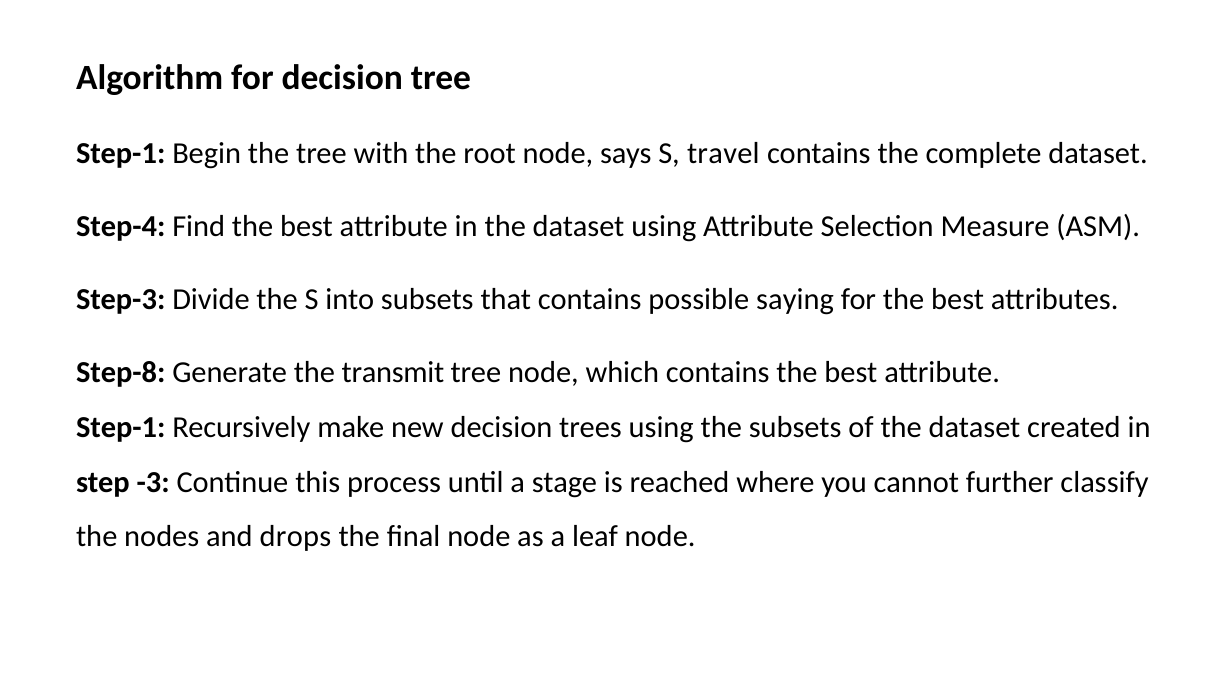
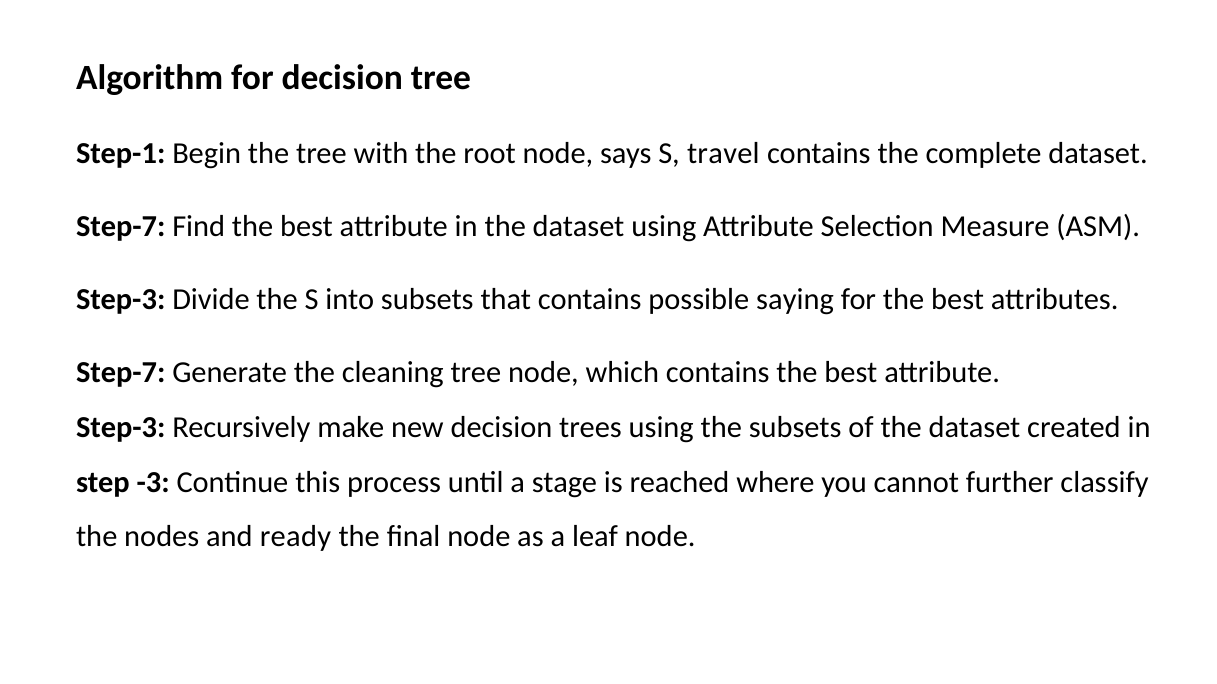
Step-4 at (121, 227): Step-4 -> Step-7
Step-8 at (121, 373): Step-8 -> Step-7
transmit: transmit -> cleaning
Step-1 at (121, 428): Step-1 -> Step-3
drops: drops -> ready
